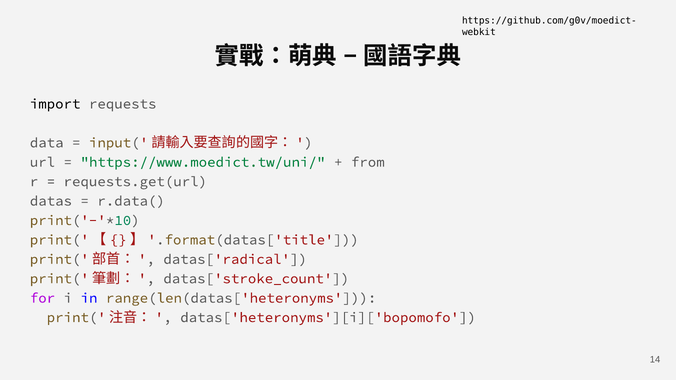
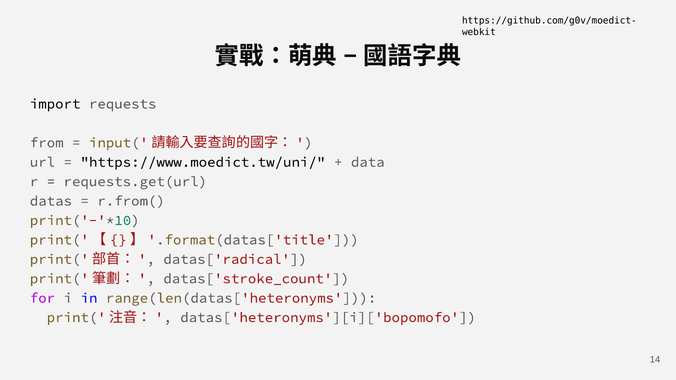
data: data -> from
https://www.moedict.tw/uni/ colour: green -> black
from: from -> data
r.data(: r.data( -> r.from(
